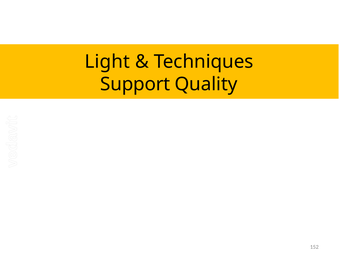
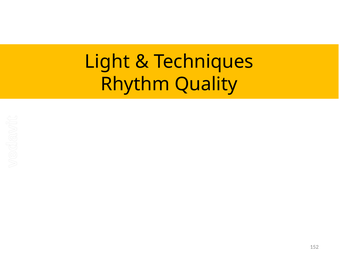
Support: Support -> Rhythm
